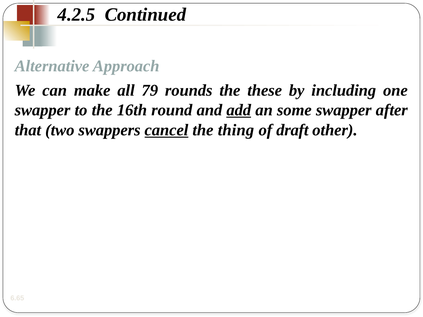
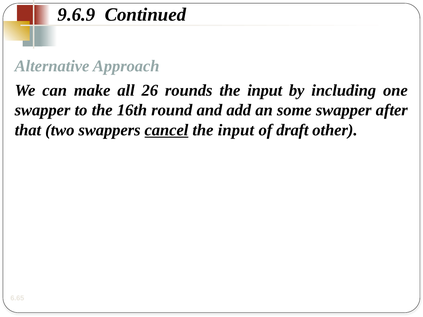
4.2.5: 4.2.5 -> 9.6.9
79: 79 -> 26
rounds the these: these -> input
add underline: present -> none
thing at (236, 130): thing -> input
